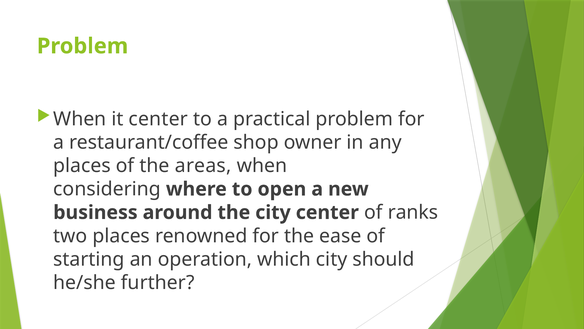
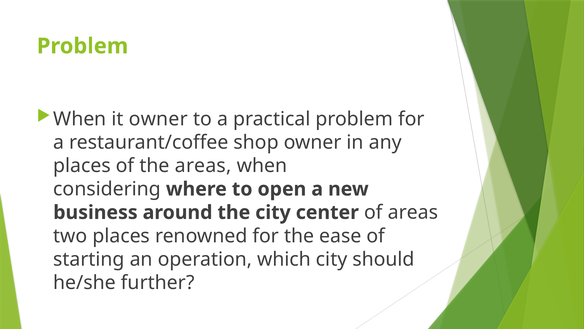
it center: center -> owner
of ranks: ranks -> areas
